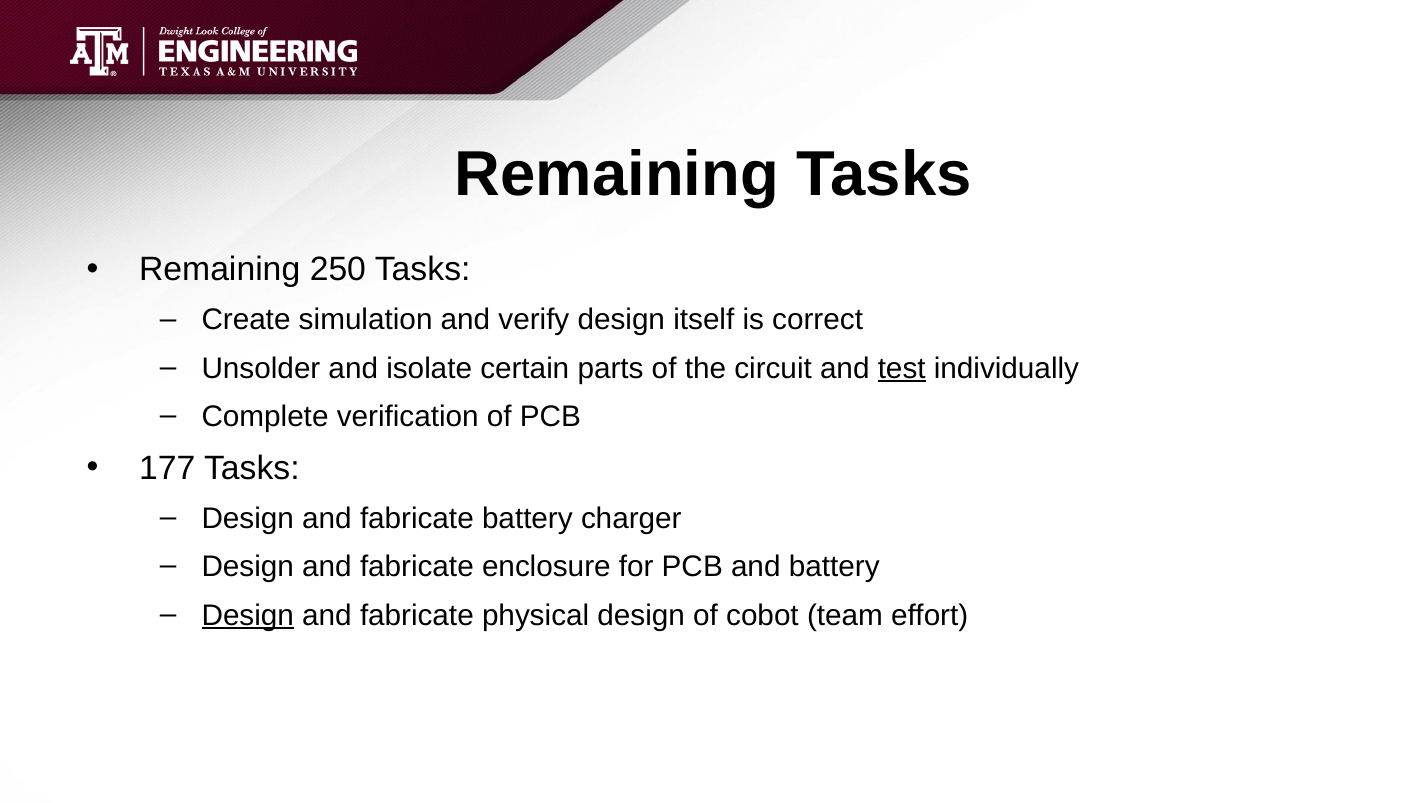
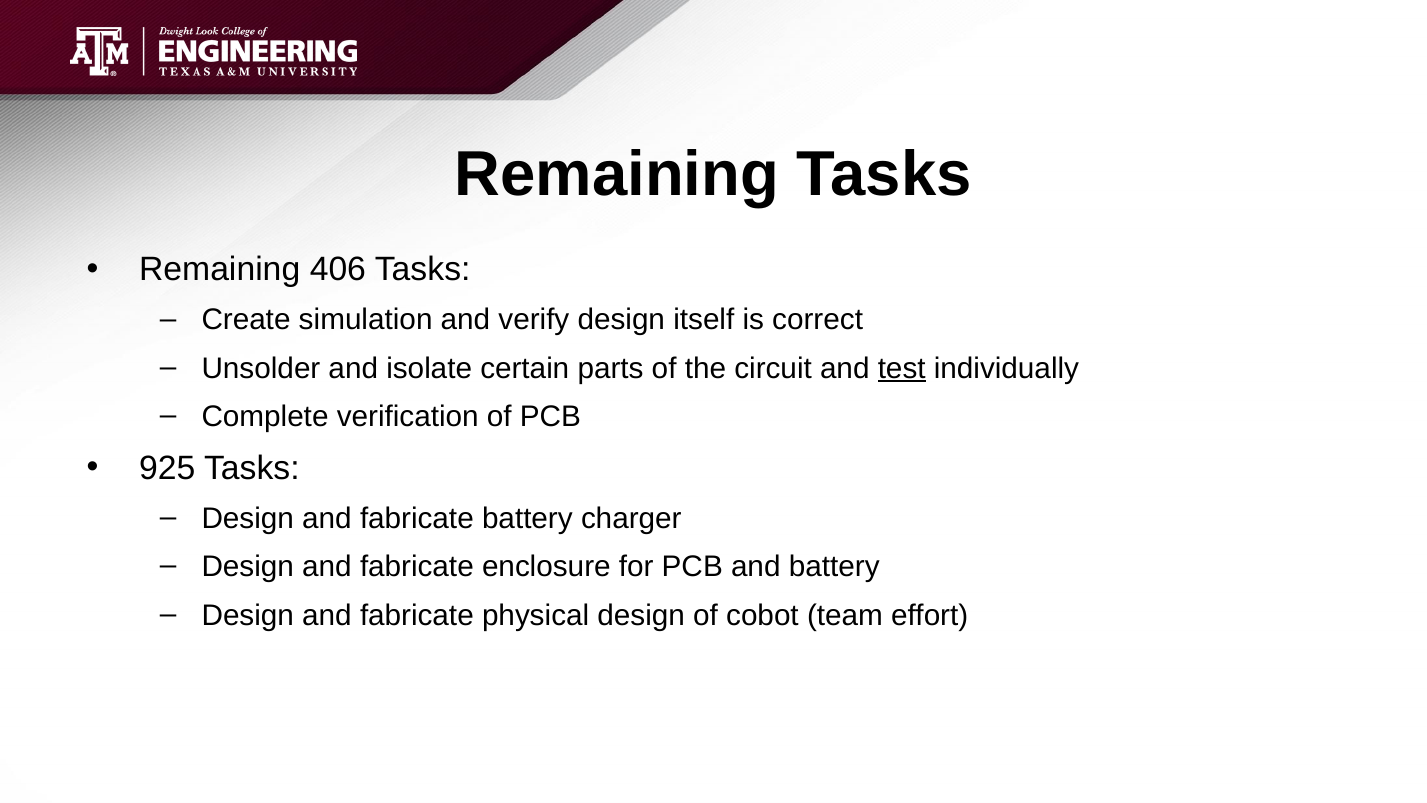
250: 250 -> 406
177: 177 -> 925
Design at (248, 615) underline: present -> none
